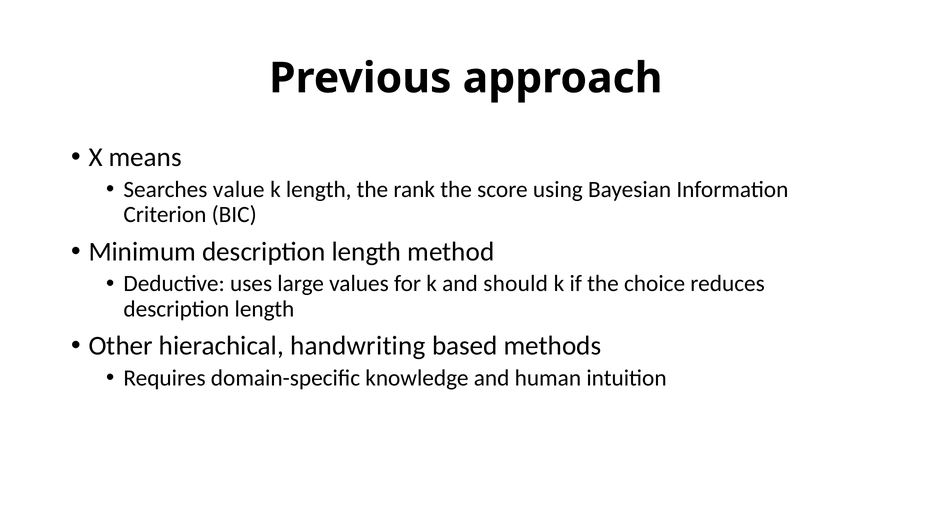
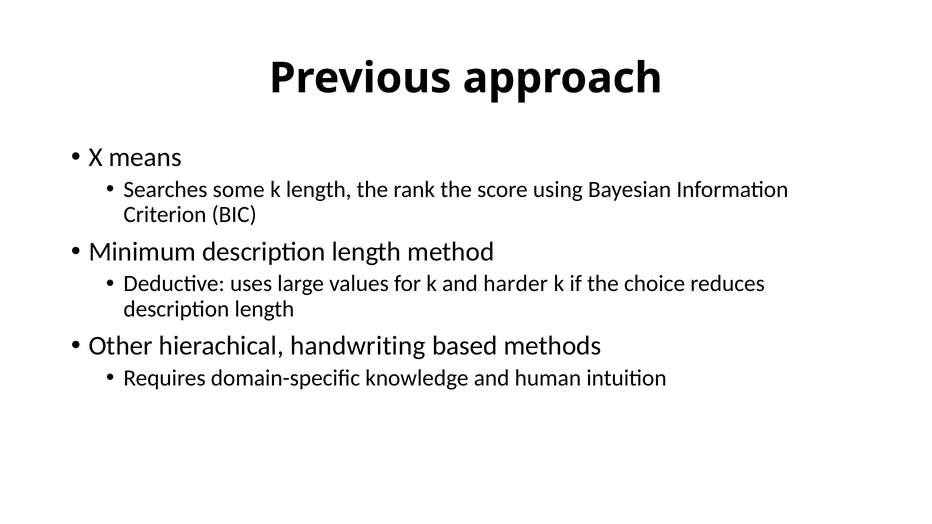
value: value -> some
should: should -> harder
